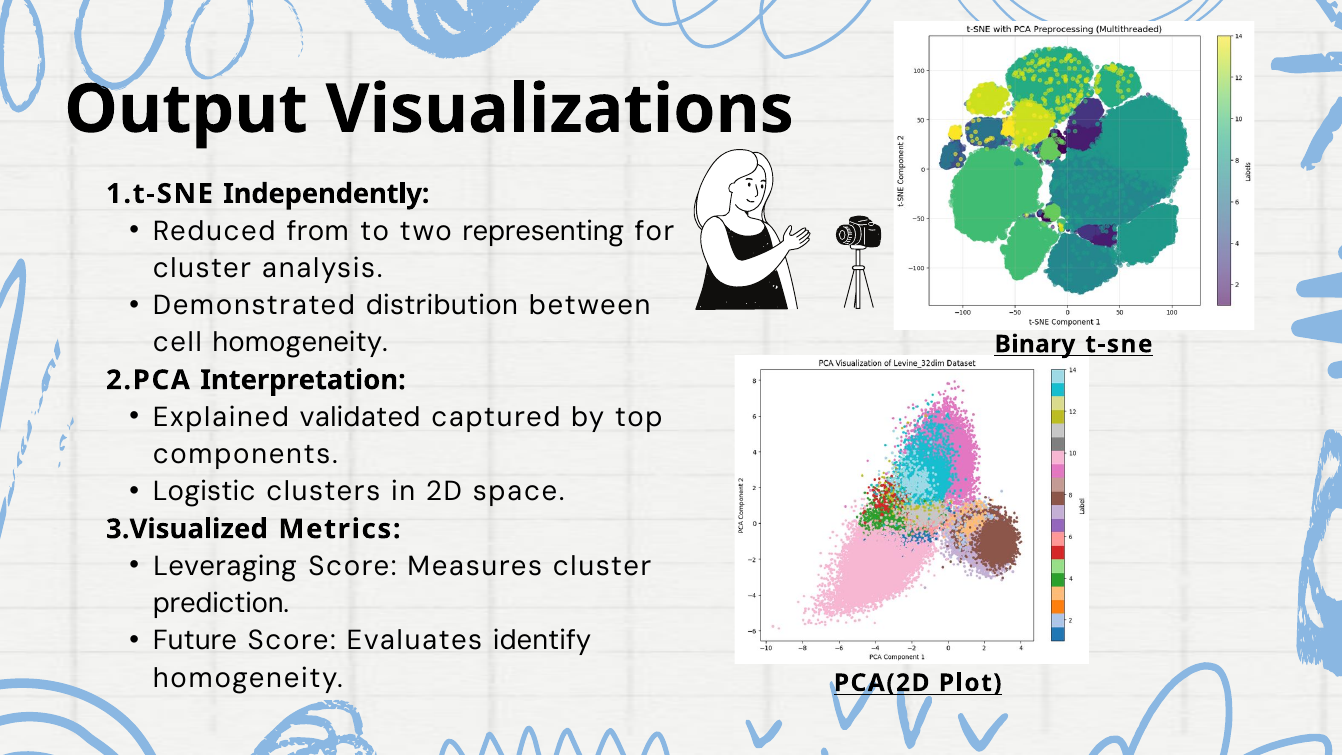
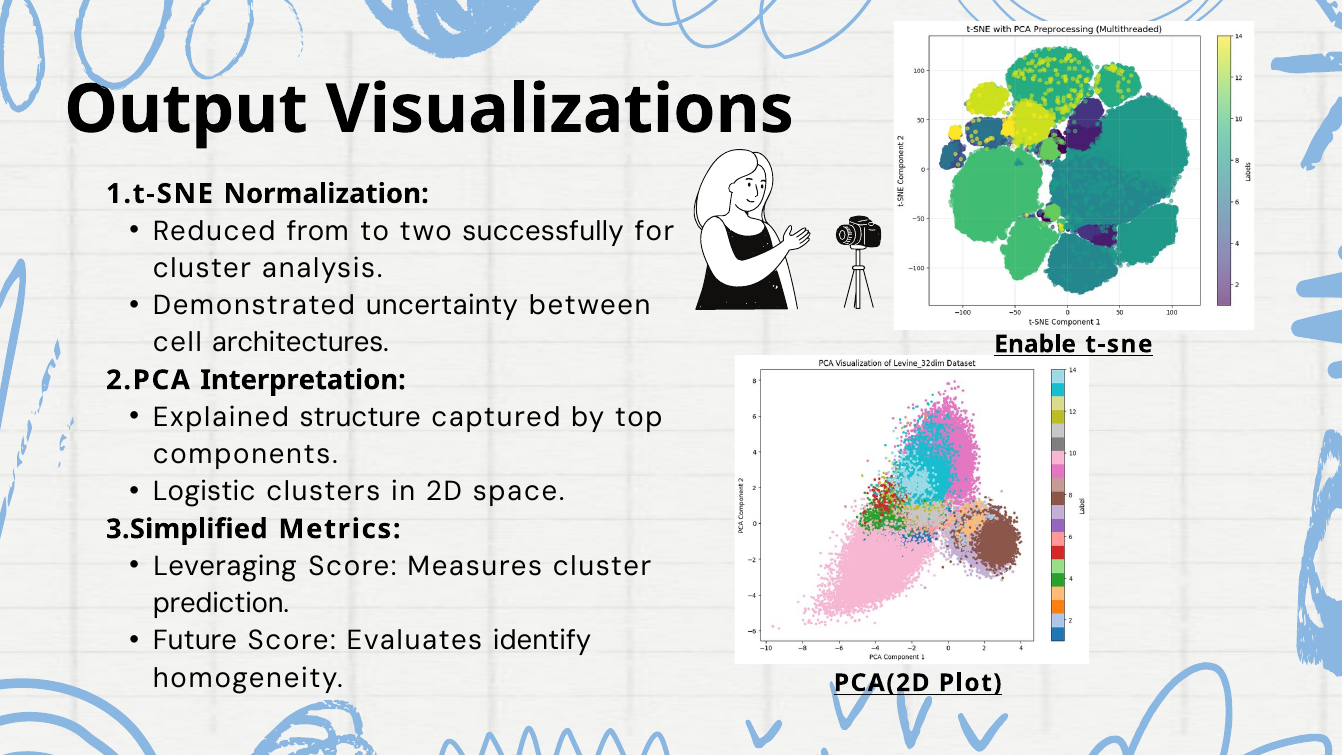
Independently: Independently -> Normalization
representing: representing -> successfully
distribution: distribution -> uncertainty
cell homogeneity: homogeneity -> architectures
Binary: Binary -> Enable
validated: validated -> structure
3.Visualized: 3.Visualized -> 3.Simplified
